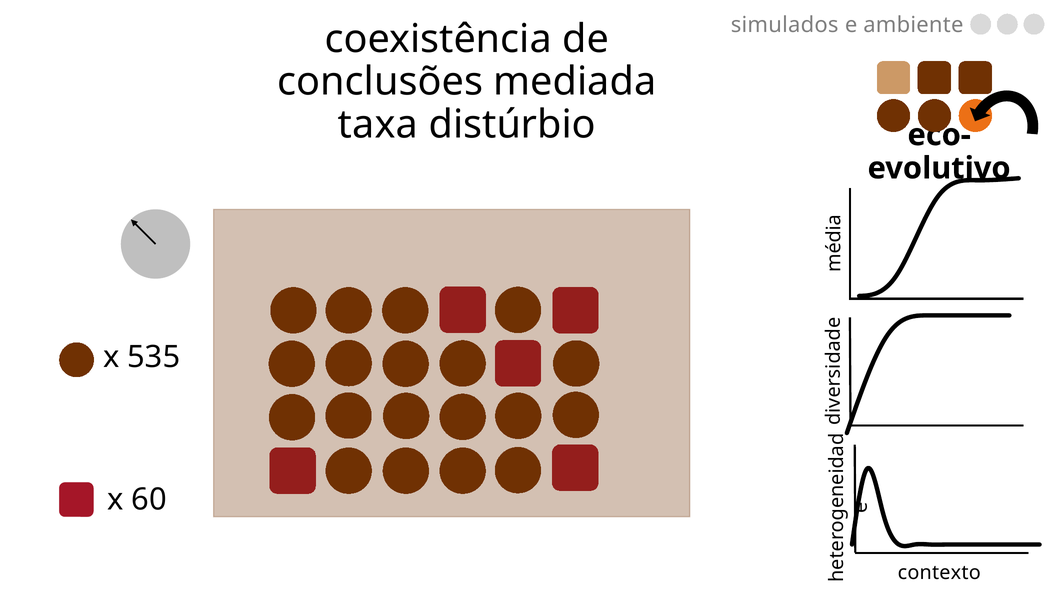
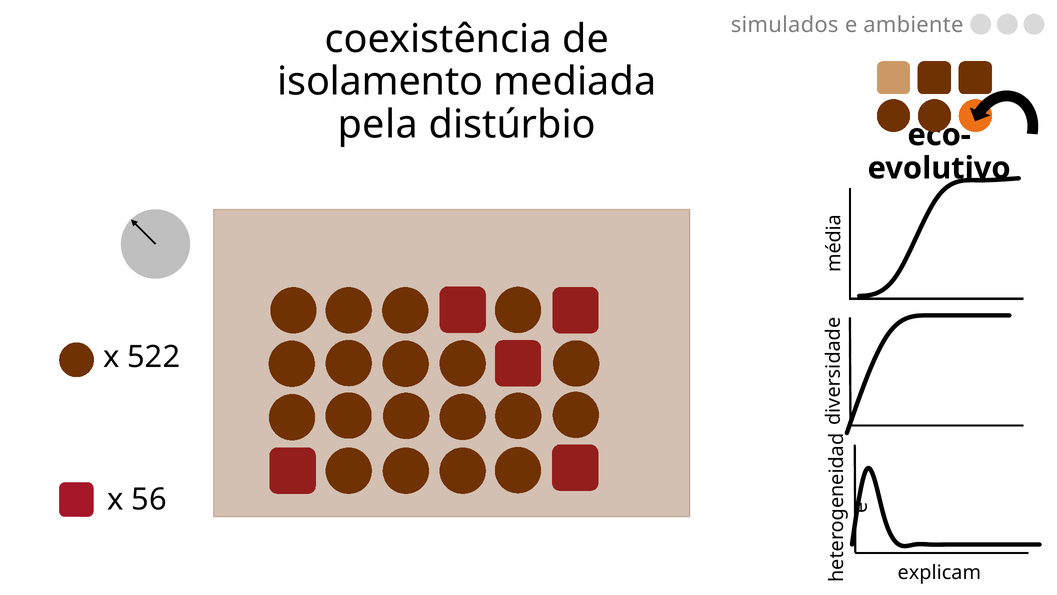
conclusões: conclusões -> isolamento
taxa: taxa -> pela
535: 535 -> 522
60: 60 -> 56
contexto: contexto -> explicam
